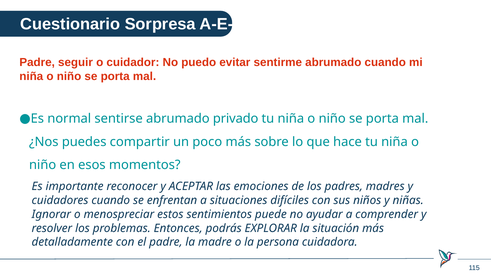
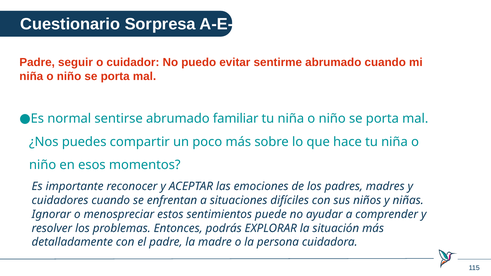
privado: privado -> familiar
